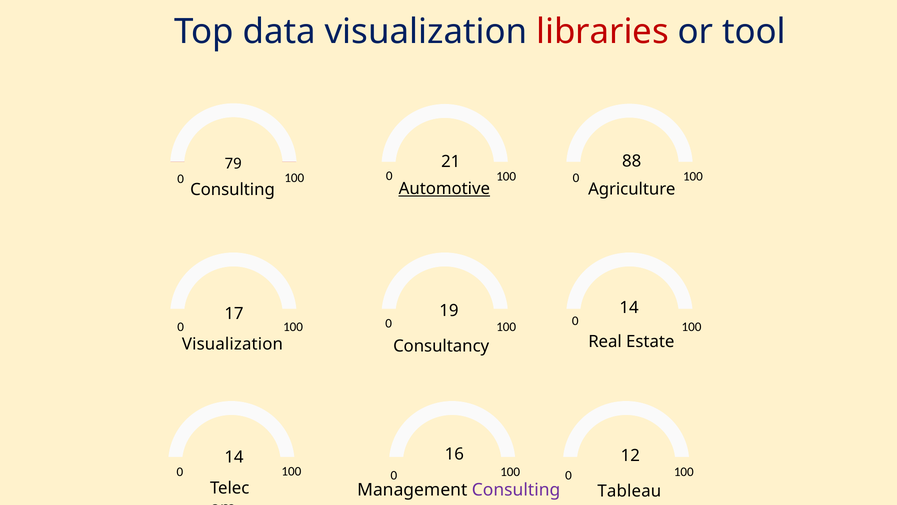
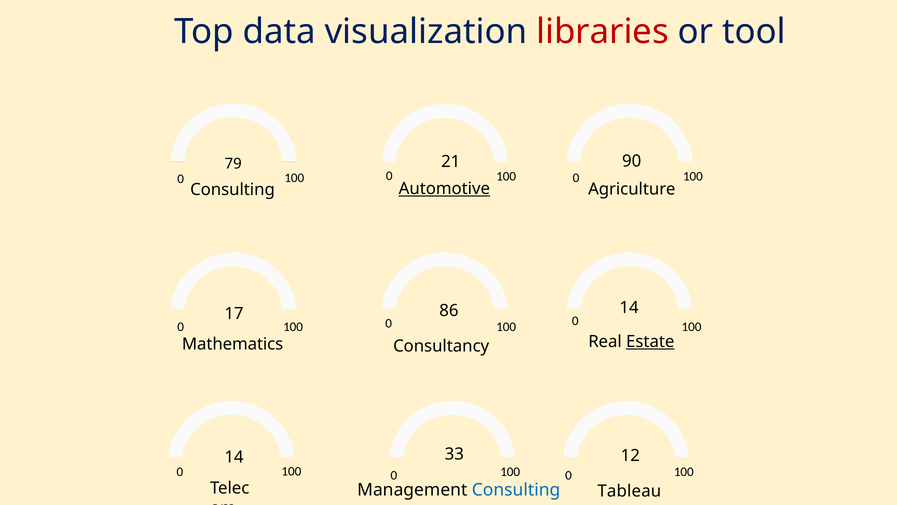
88: 88 -> 90
19: 19 -> 86
Visualization at (232, 344): Visualization -> Mathematics
Estate underline: none -> present
16: 16 -> 33
Consulting at (516, 490) colour: purple -> blue
